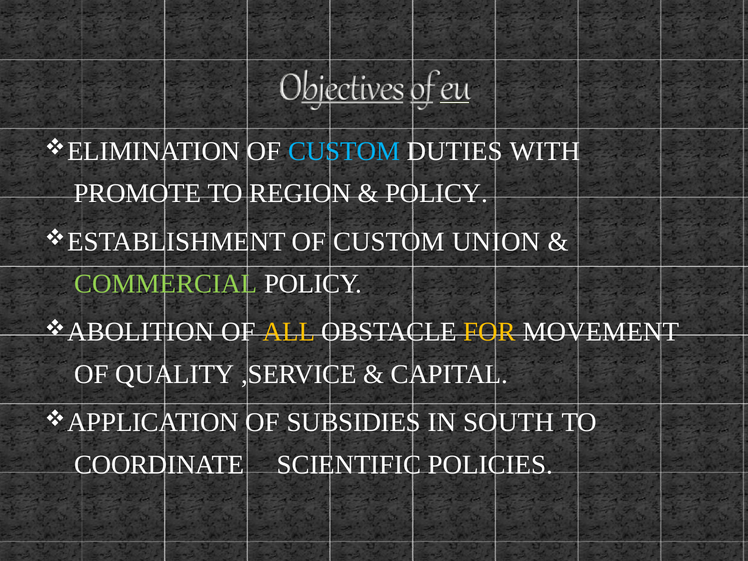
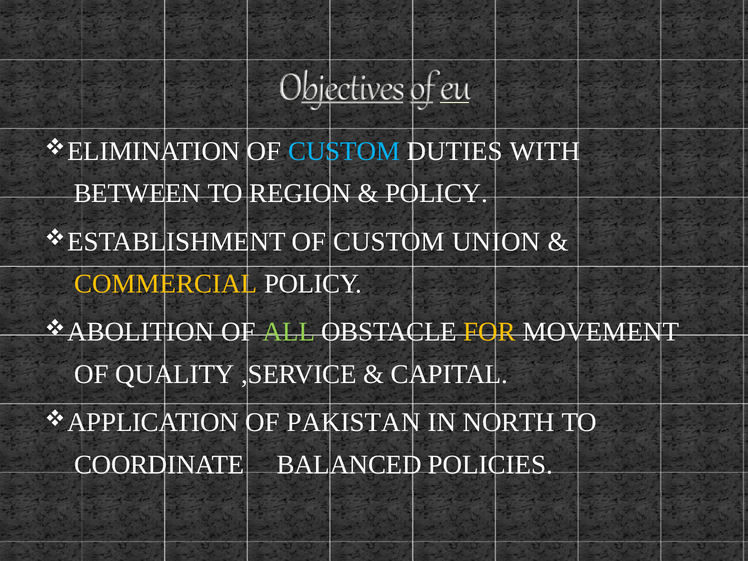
PROMOTE: PROMOTE -> BETWEEN
COMMERCIAL colour: light green -> yellow
ALL colour: yellow -> light green
SUBSIDIES: SUBSIDIES -> PAKISTAN
SOUTH: SOUTH -> NORTH
SCIENTIFIC: SCIENTIFIC -> BALANCED
